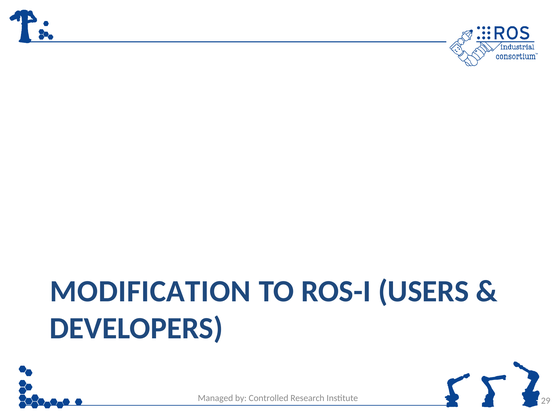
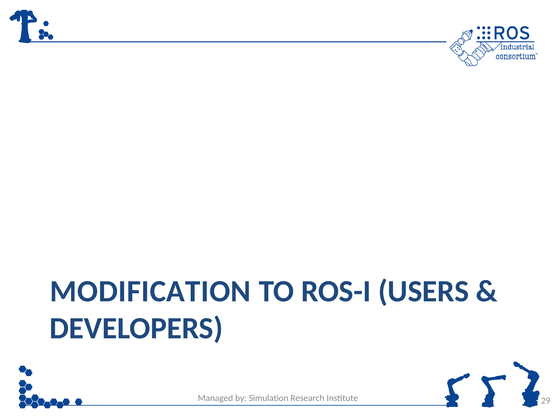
Controlled: Controlled -> Simulation
